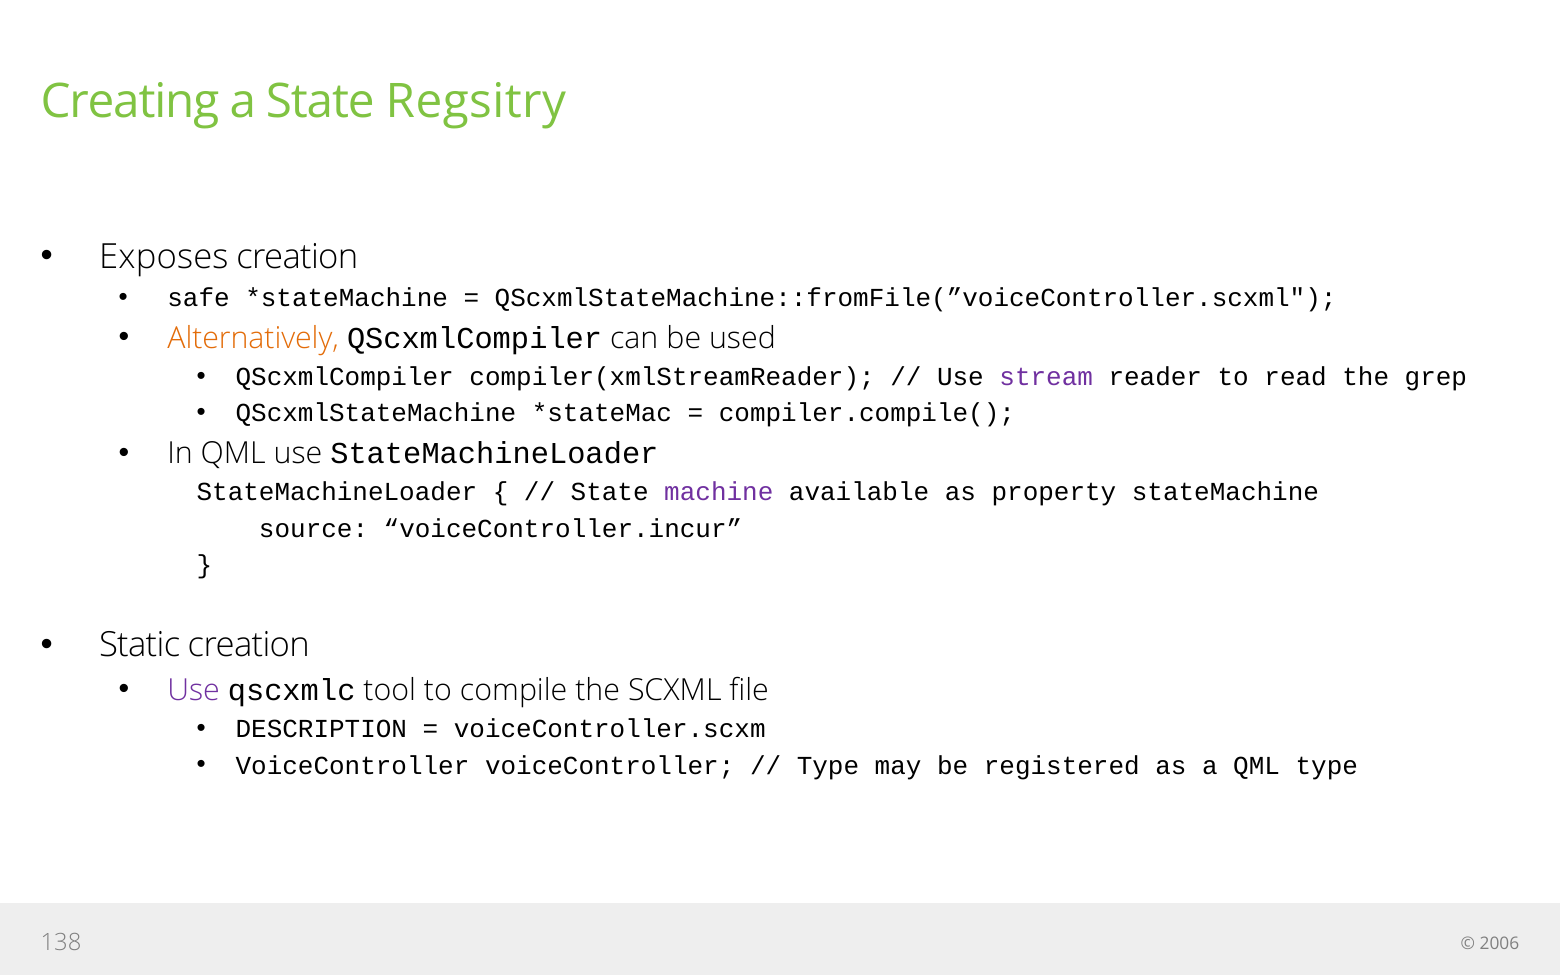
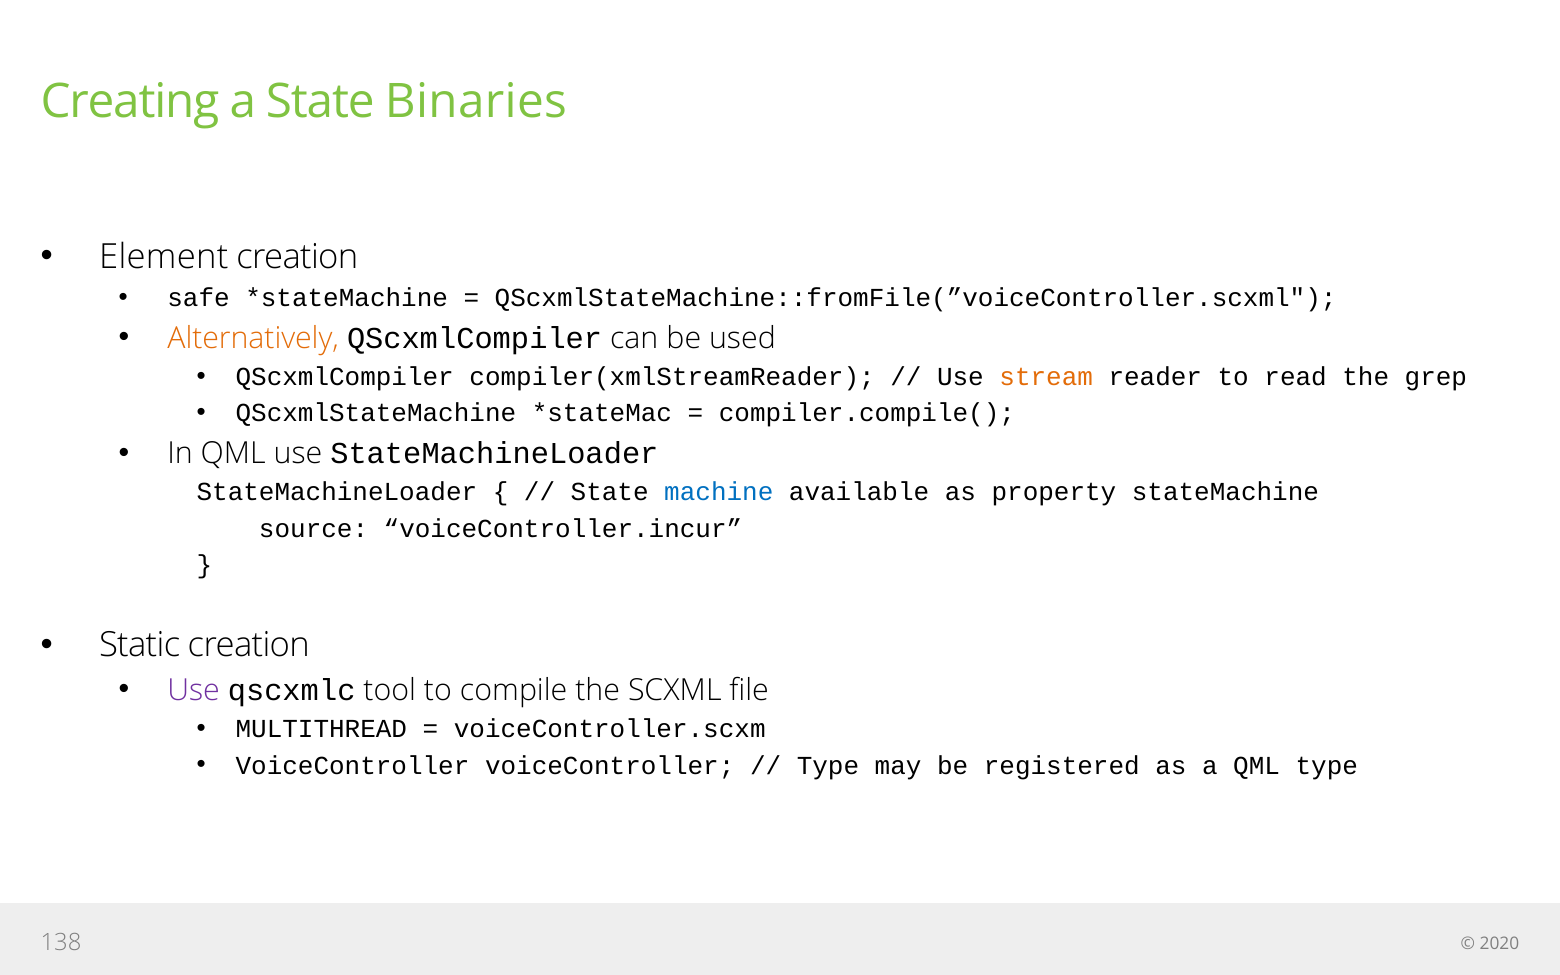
Regsitry: Regsitry -> Binaries
Exposes: Exposes -> Element
stream colour: purple -> orange
machine colour: purple -> blue
DESCRIPTION: DESCRIPTION -> MULTITHREAD
2006: 2006 -> 2020
